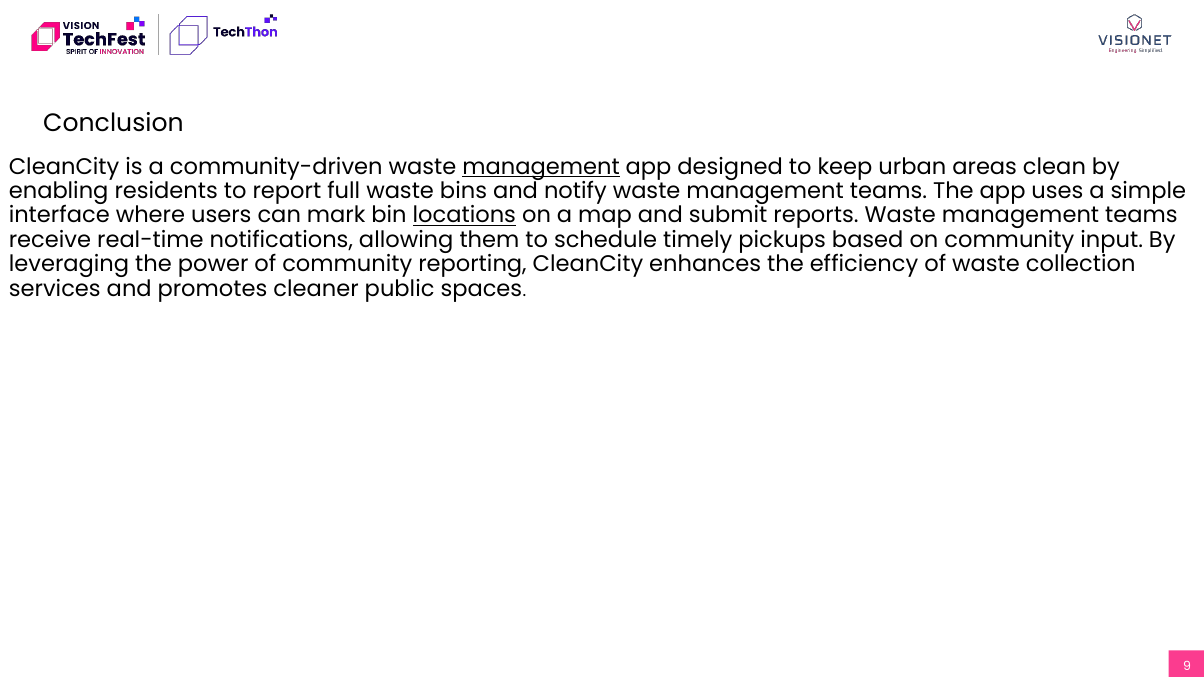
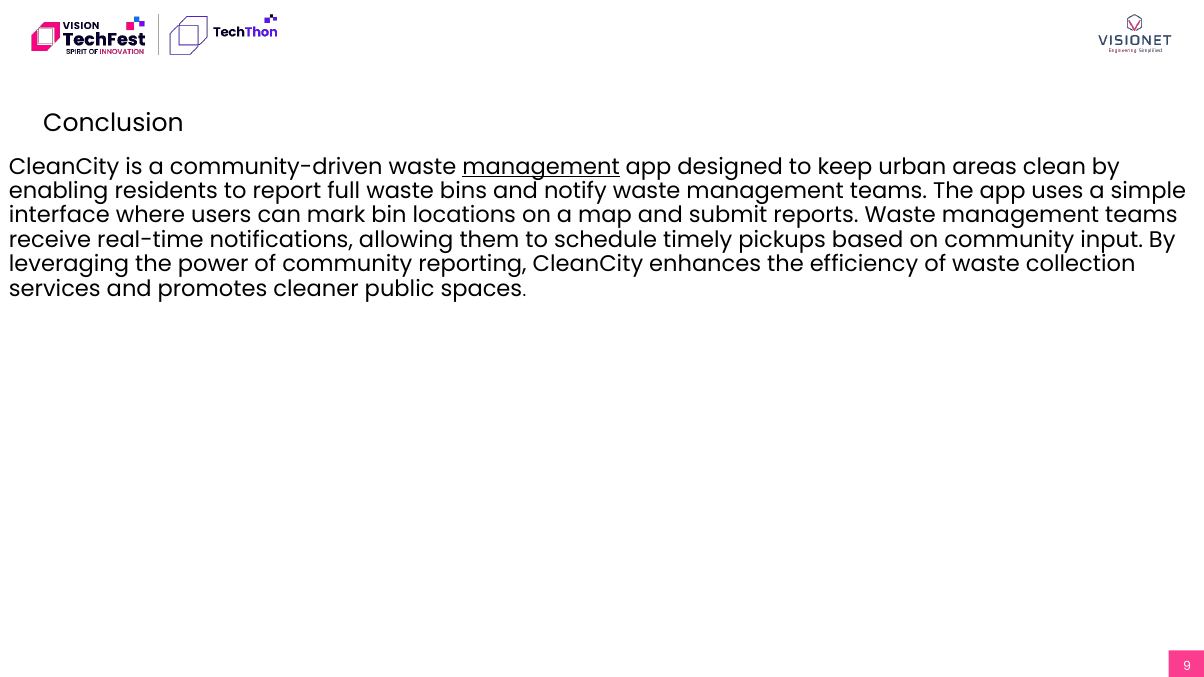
locations underline: present -> none
